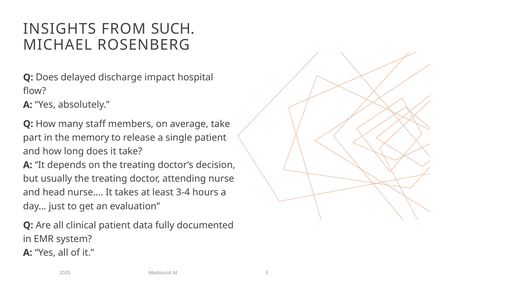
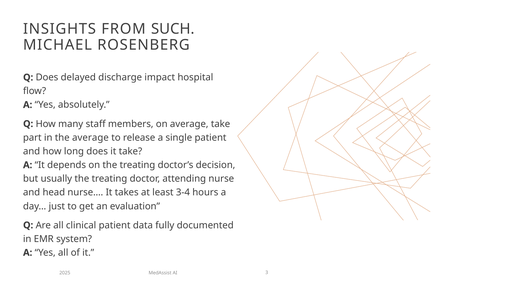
the memory: memory -> average
